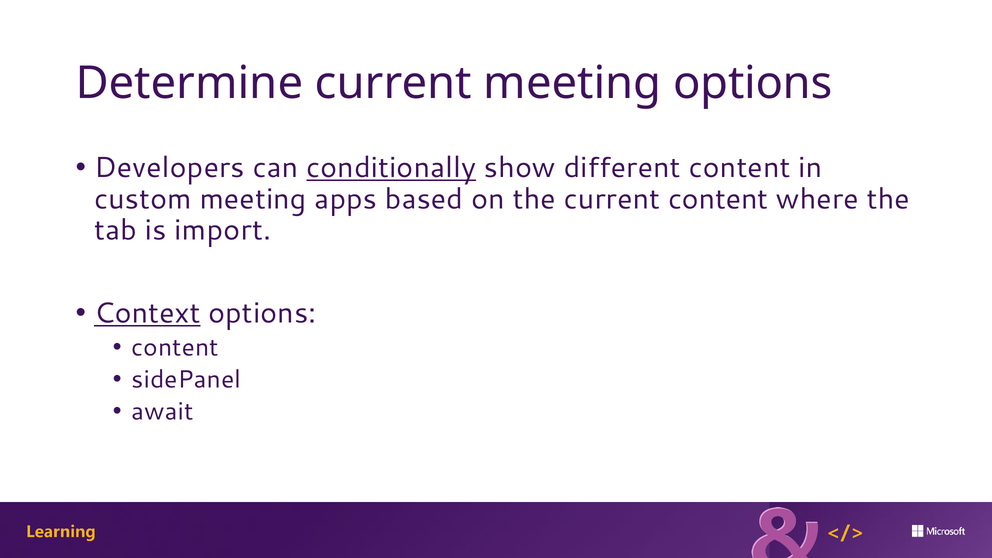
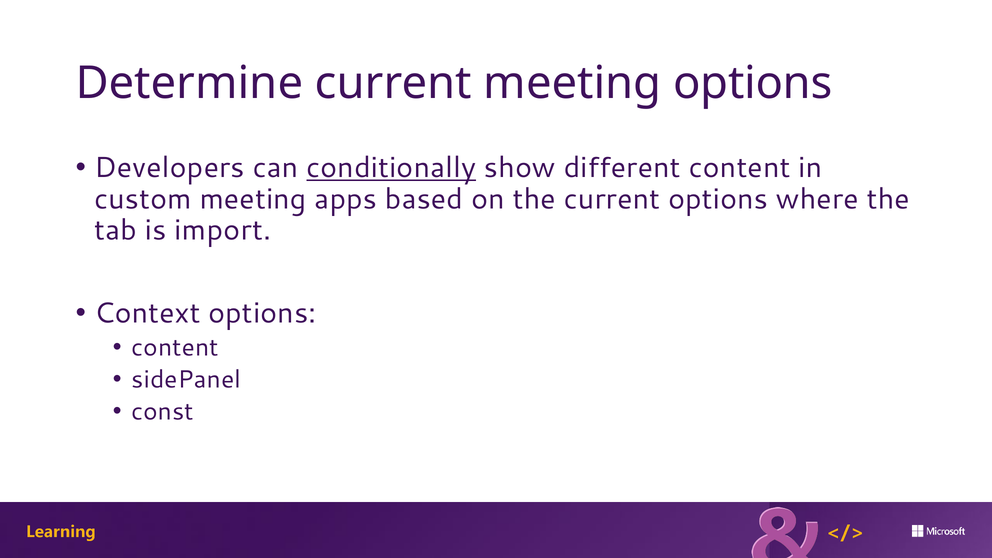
current content: content -> options
Context underline: present -> none
await: await -> const
